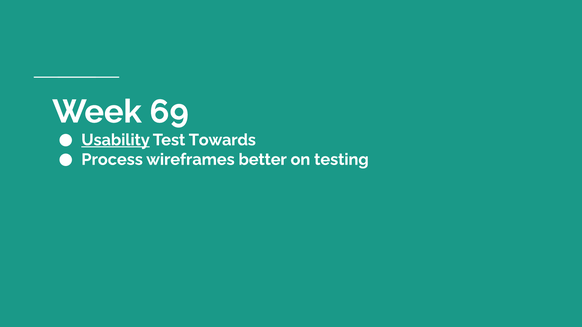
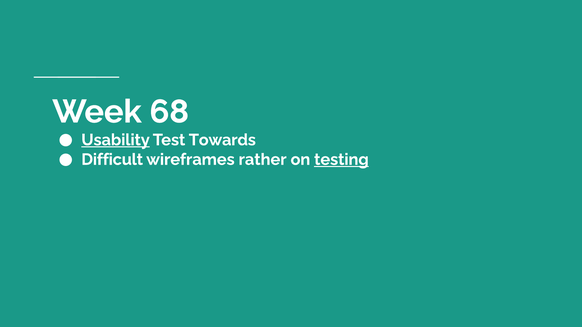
69: 69 -> 68
Process: Process -> Difficult
better: better -> rather
testing underline: none -> present
